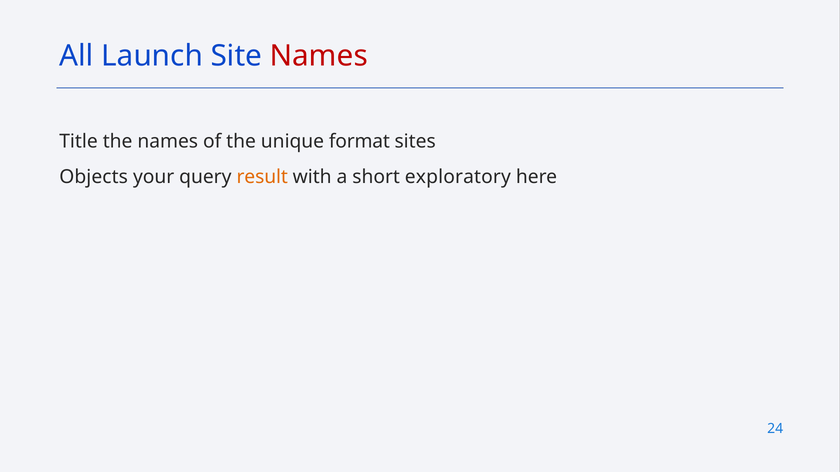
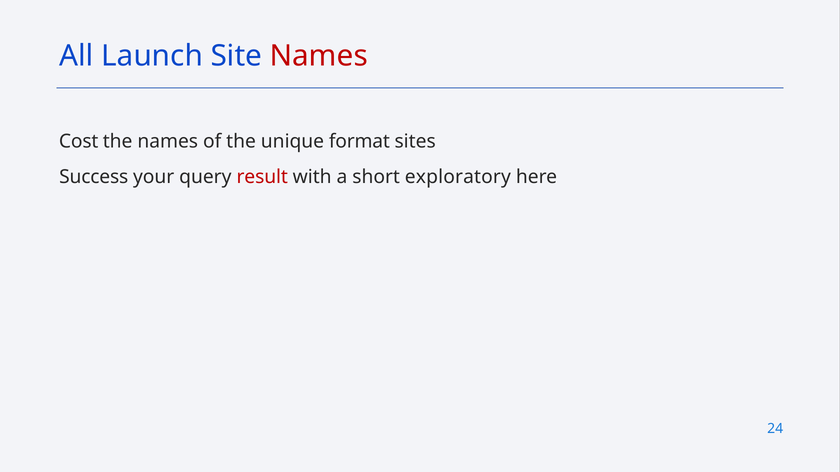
Title: Title -> Cost
Objects: Objects -> Success
result colour: orange -> red
